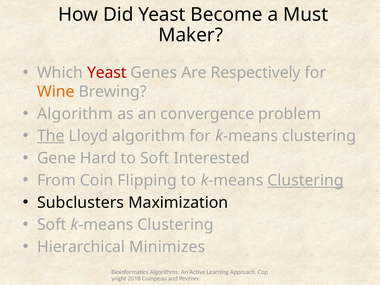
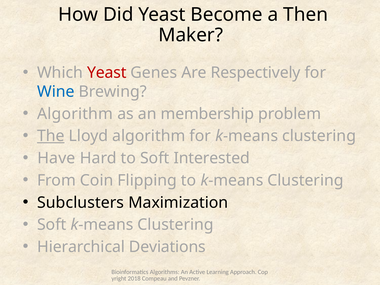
Must: Must -> Then
Wine colour: orange -> blue
convergence: convergence -> membership
Gene: Gene -> Have
Clustering at (306, 180) underline: present -> none
Minimizes: Minimizes -> Deviations
